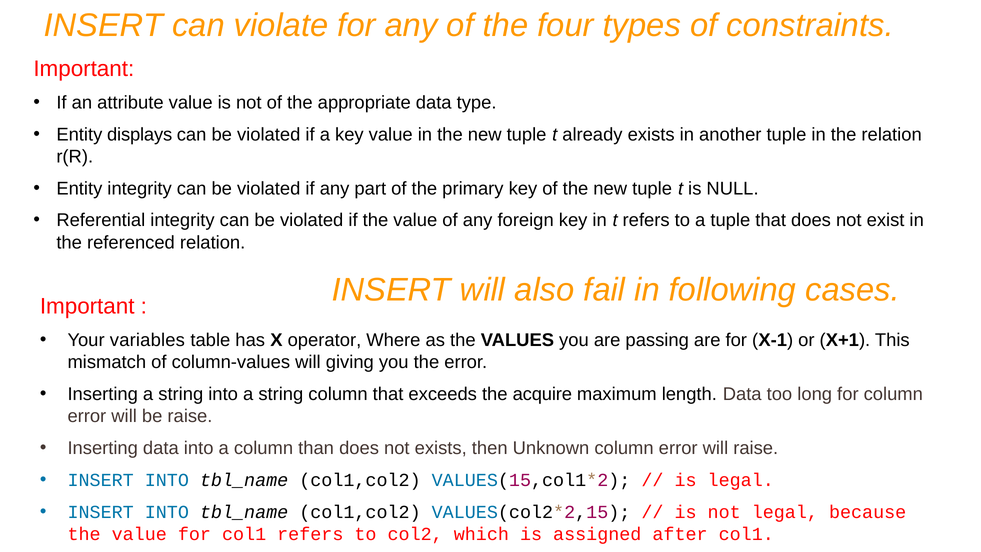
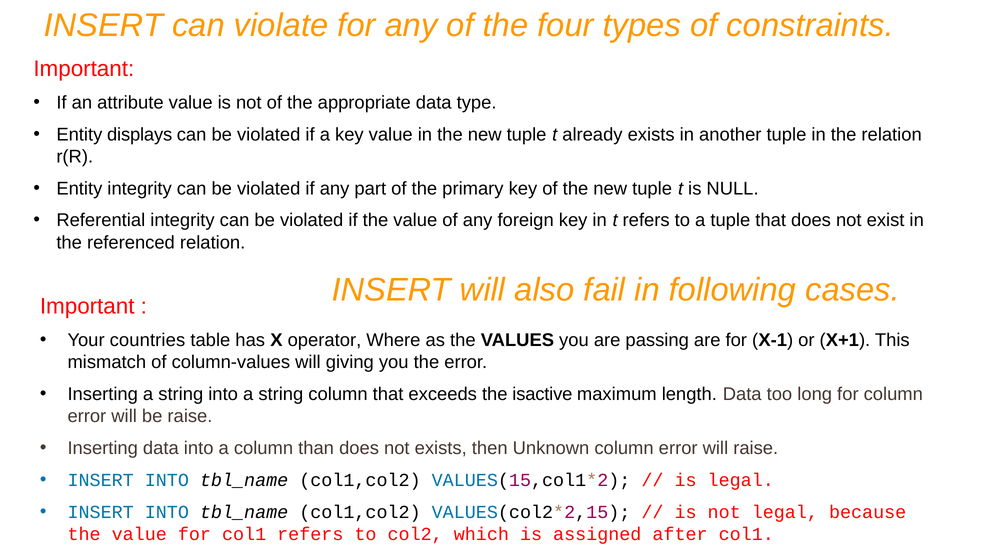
variables: variables -> countries
acquire: acquire -> isactive
